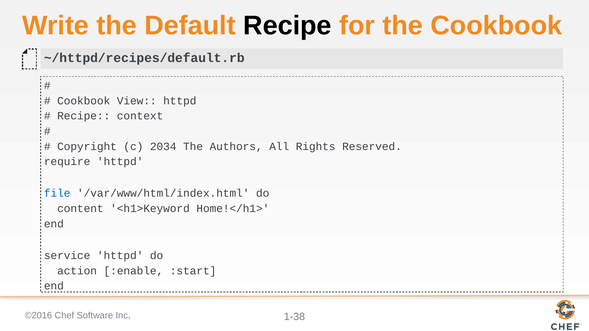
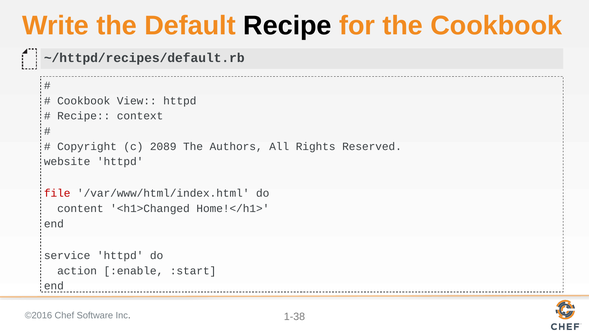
2034: 2034 -> 2089
require: require -> website
file colour: blue -> red
<h1>Keyword: <h1>Keyword -> <h1>Changed
